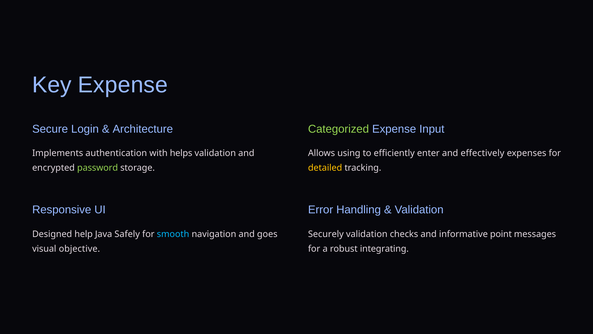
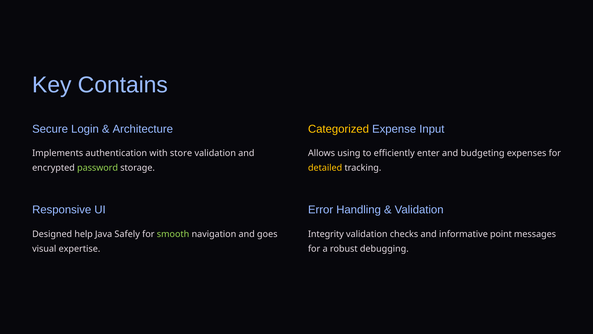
Key Expense: Expense -> Contains
Categorized colour: light green -> yellow
helps: helps -> store
effectively: effectively -> budgeting
smooth colour: light blue -> light green
Securely: Securely -> Integrity
objective: objective -> expertise
integrating: integrating -> debugging
